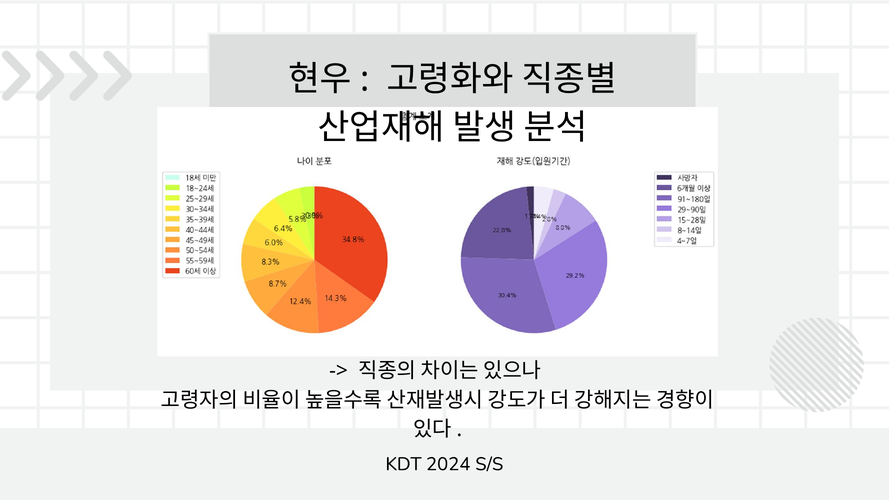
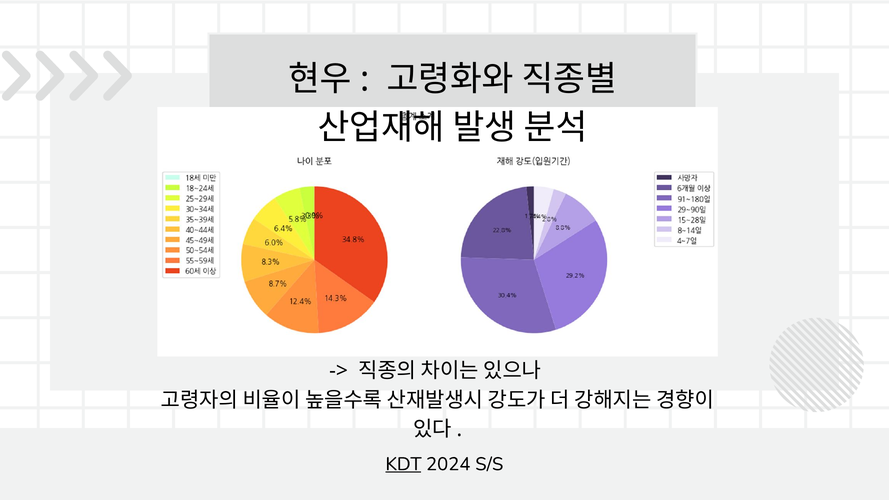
KDT underline: none -> present
